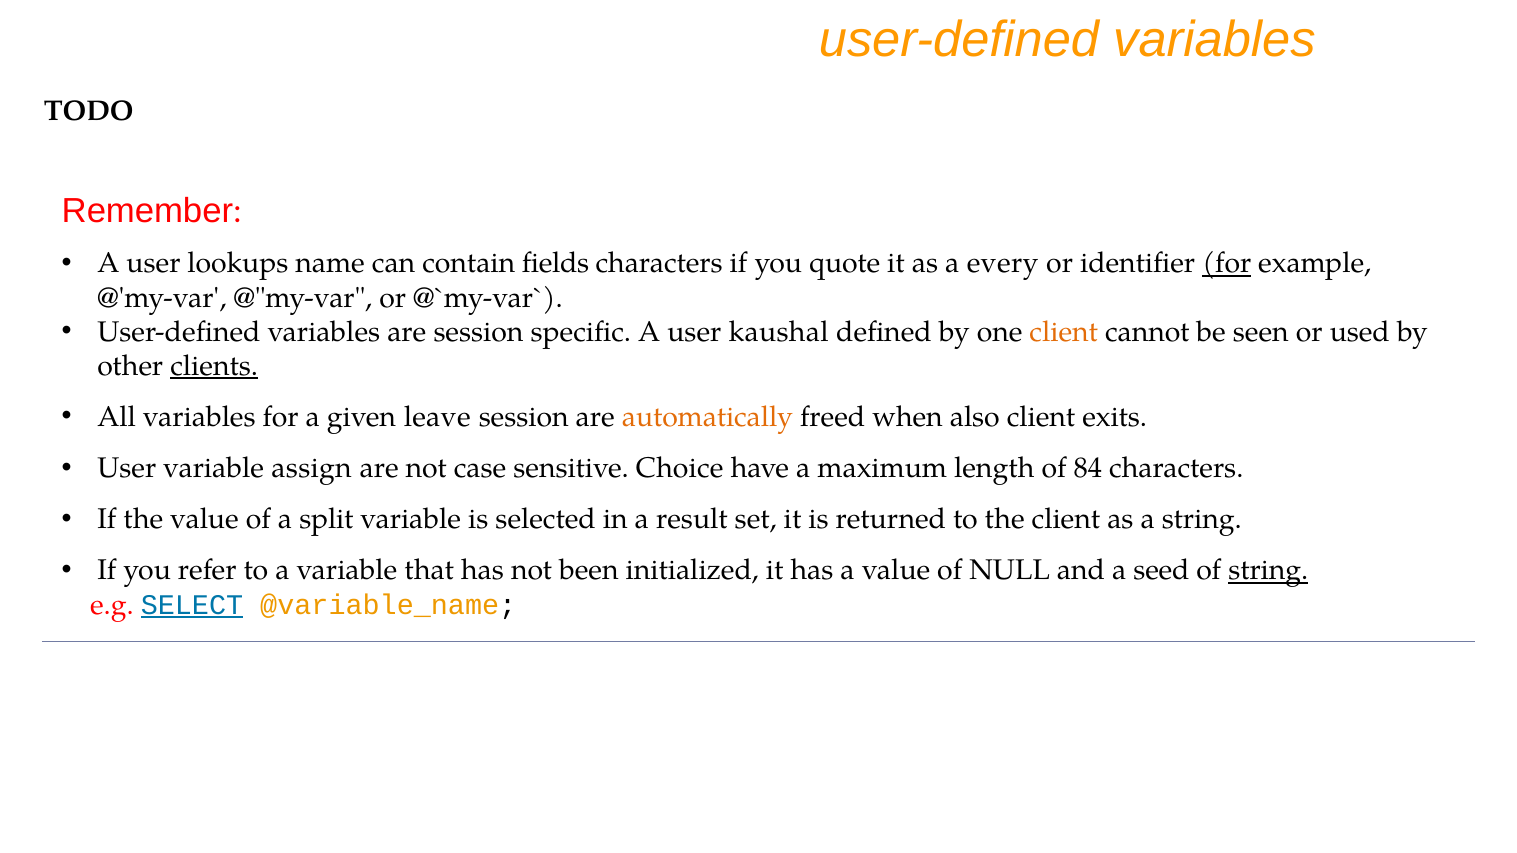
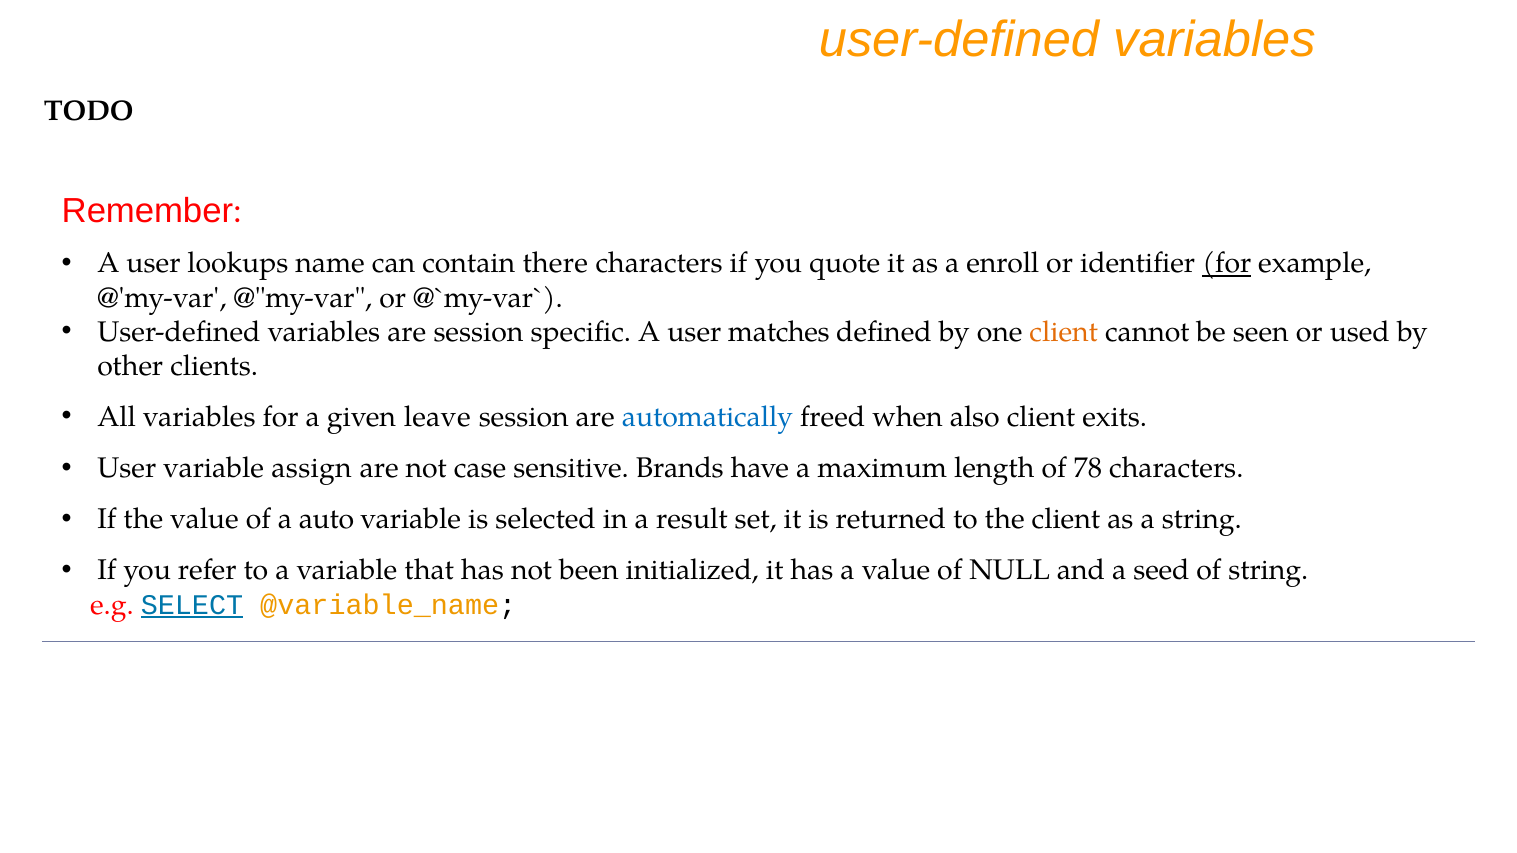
fields: fields -> there
every: every -> enroll
kaushal: kaushal -> matches
clients underline: present -> none
automatically colour: orange -> blue
Choice: Choice -> Brands
84: 84 -> 78
split: split -> auto
string at (1268, 571) underline: present -> none
